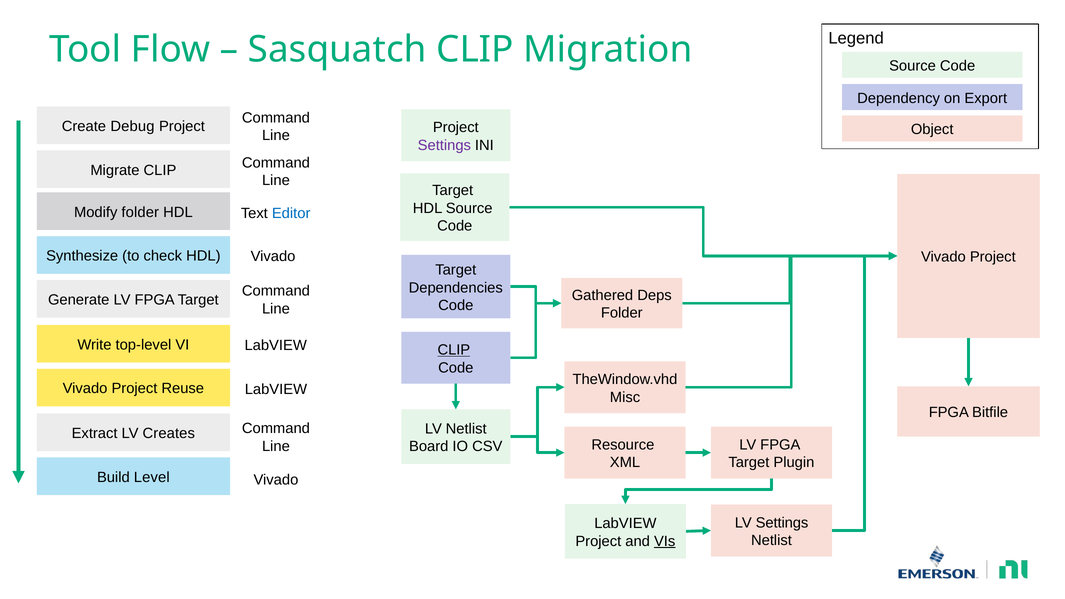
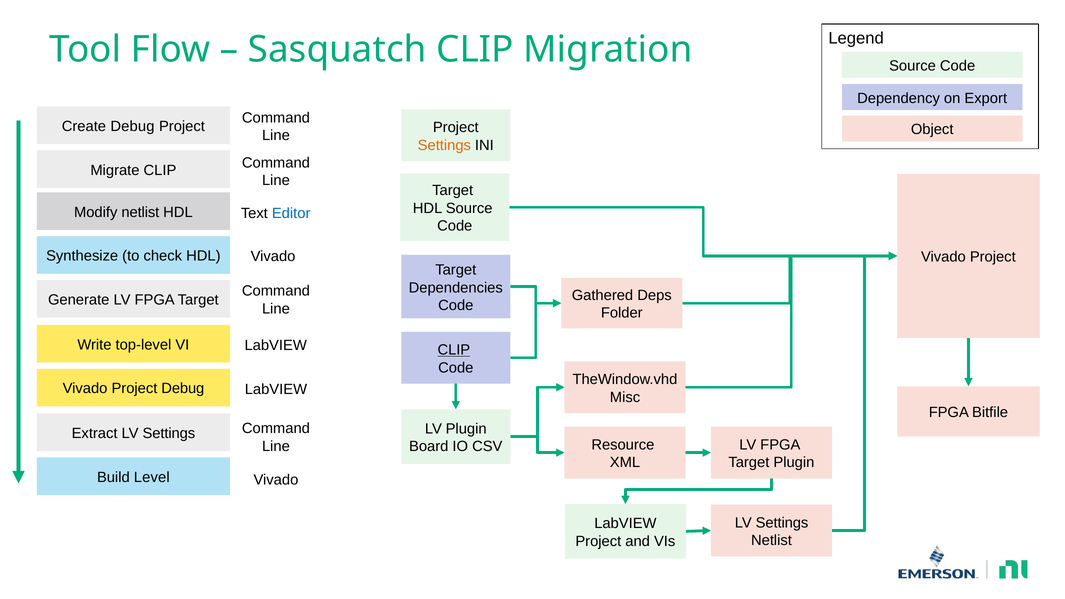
Settings at (444, 145) colour: purple -> orange
Modify folder: folder -> netlist
Project Reuse: Reuse -> Debug
LV Netlist: Netlist -> Plugin
Extract LV Creates: Creates -> Settings
VIs underline: present -> none
